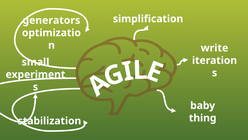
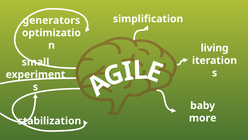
write: write -> living
thing: thing -> more
